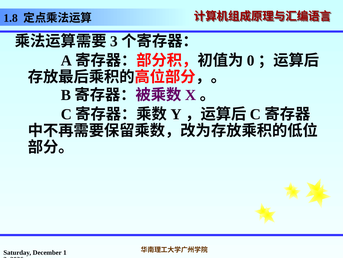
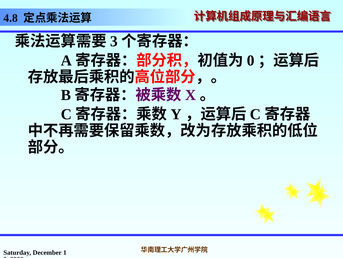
1.8: 1.8 -> 4.8
